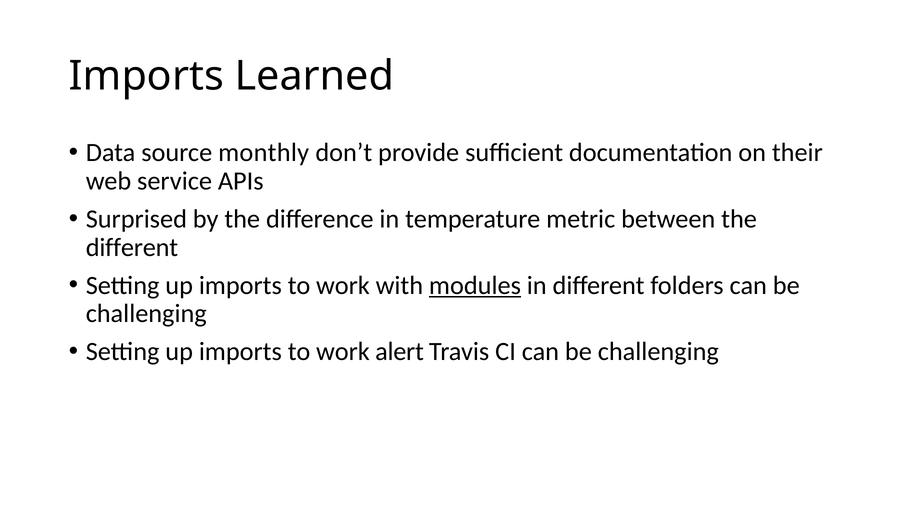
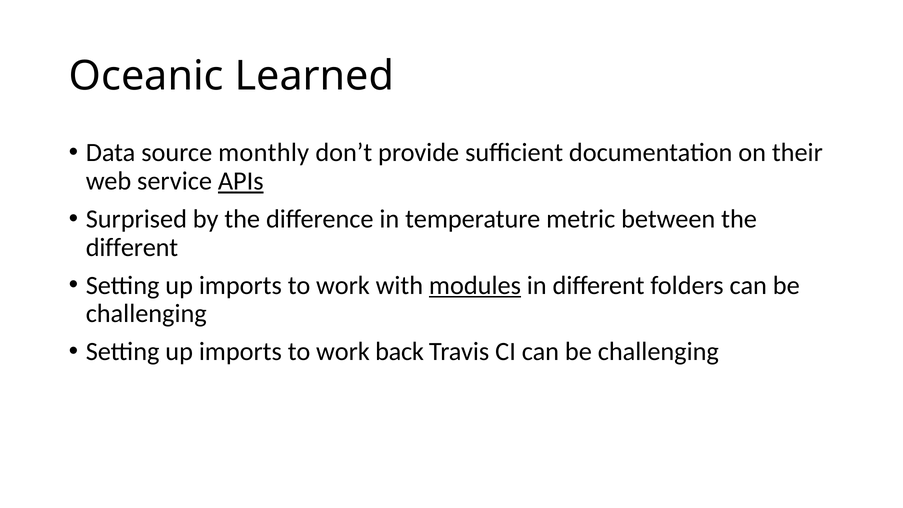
Imports at (146, 76): Imports -> Oceanic
APIs underline: none -> present
alert: alert -> back
